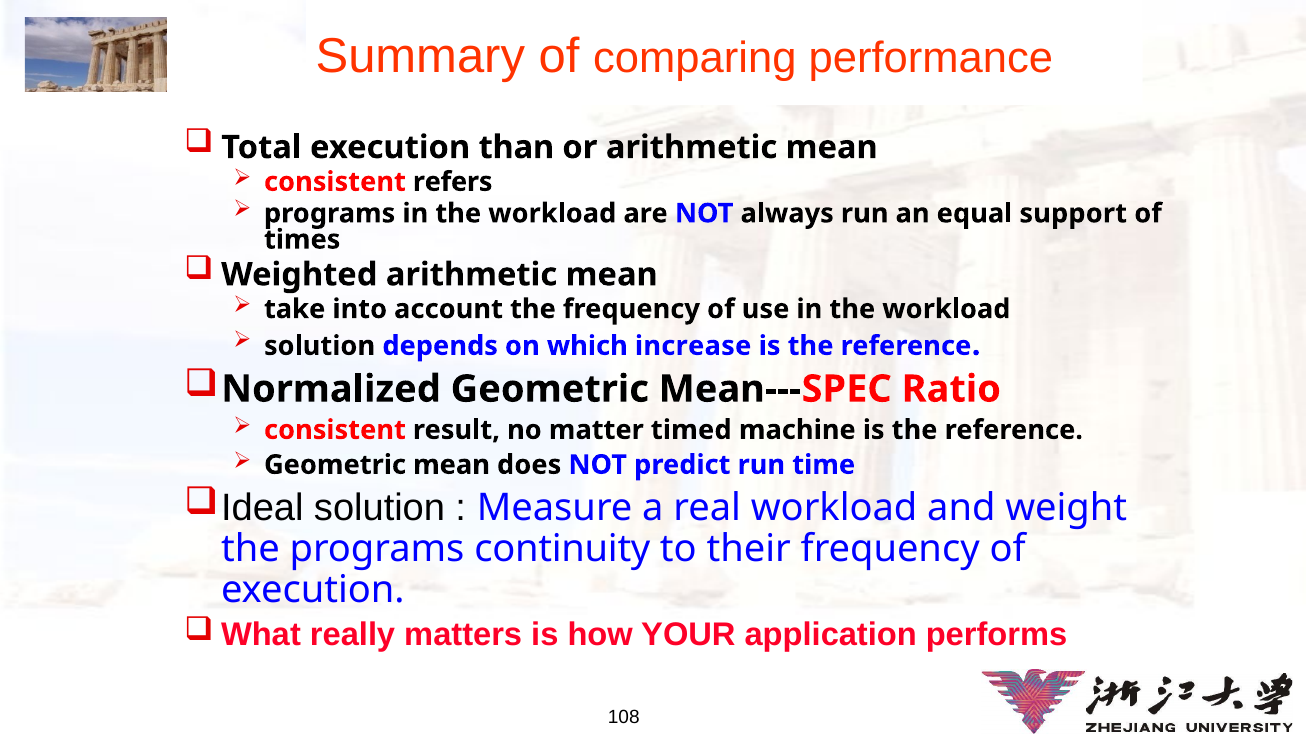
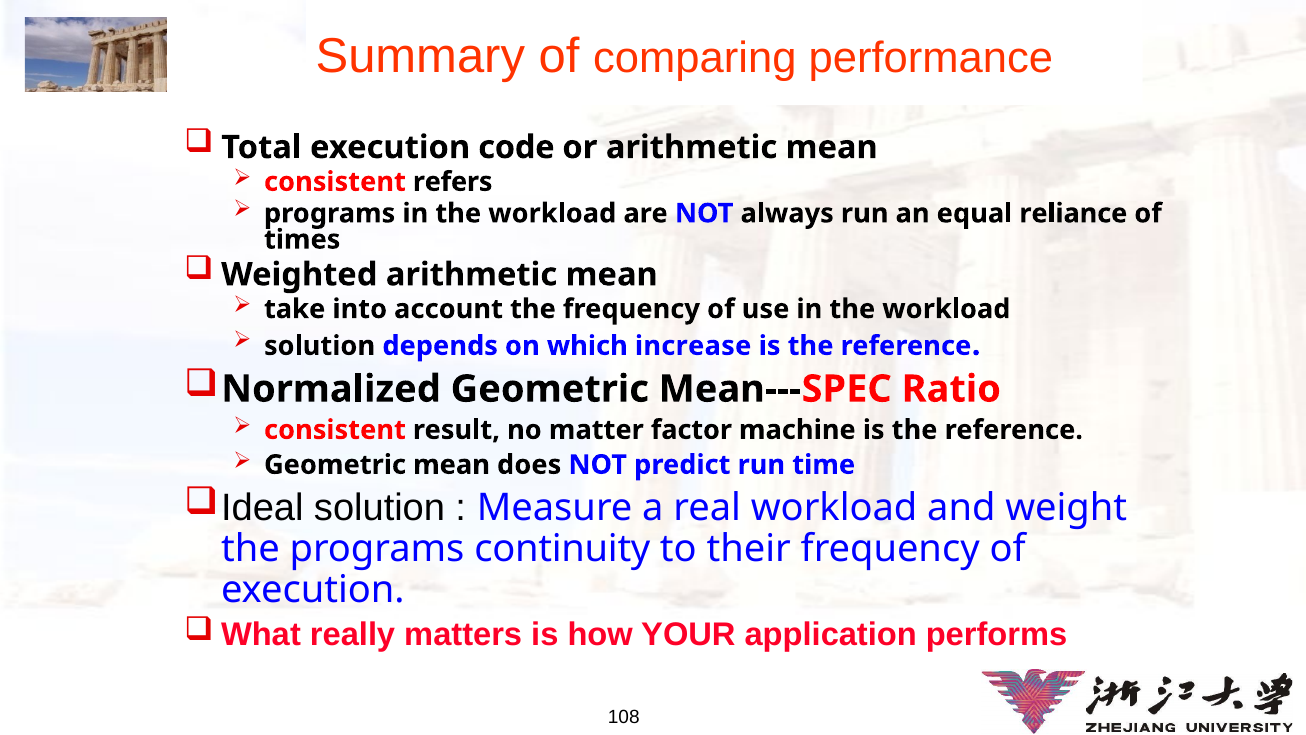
than: than -> code
support: support -> reliance
timed: timed -> factor
